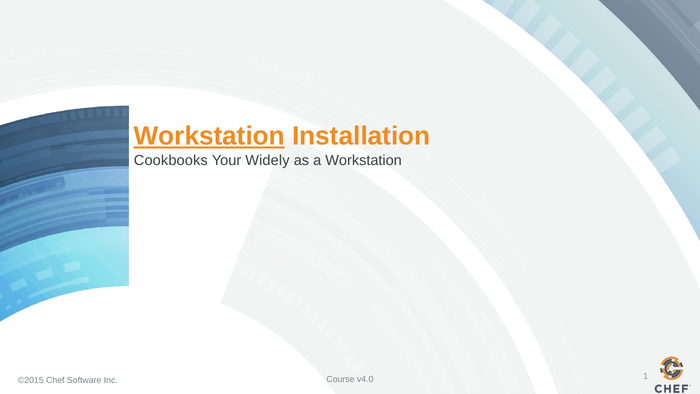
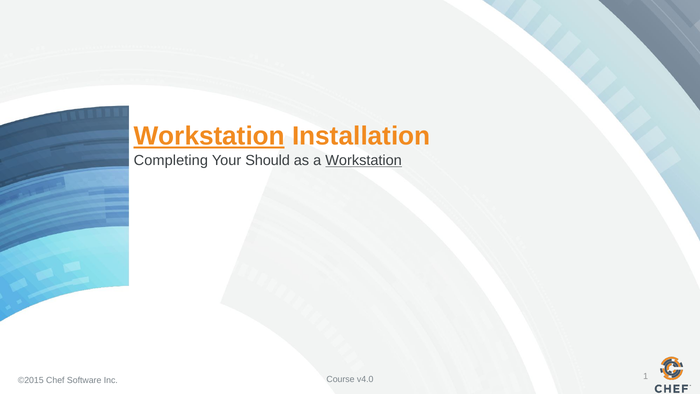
Cookbooks: Cookbooks -> Completing
Widely: Widely -> Should
Workstation at (364, 160) underline: none -> present
